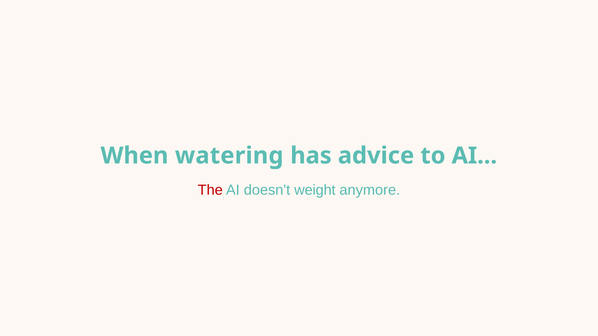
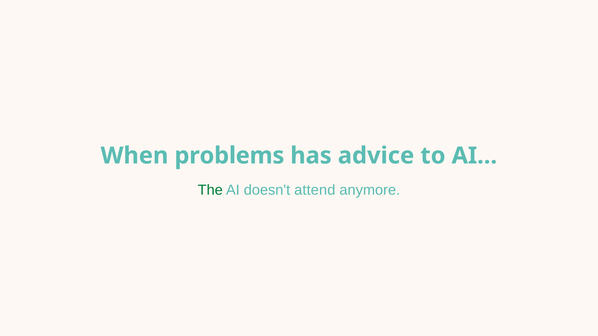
watering: watering -> problems
The colour: red -> green
weight: weight -> attend
